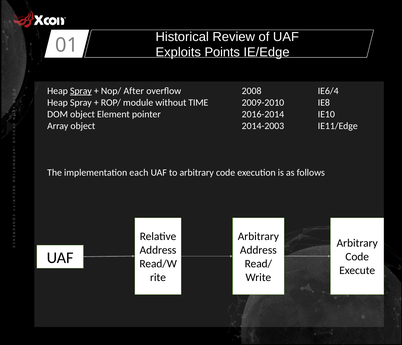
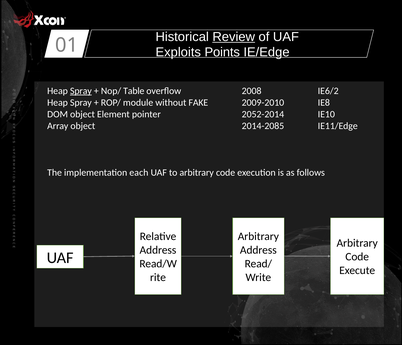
Review underline: none -> present
After: After -> Table
IE6/4: IE6/4 -> IE6/2
TIME: TIME -> FAKE
2016-2014: 2016-2014 -> 2052-2014
2014-2003: 2014-2003 -> 2014-2085
